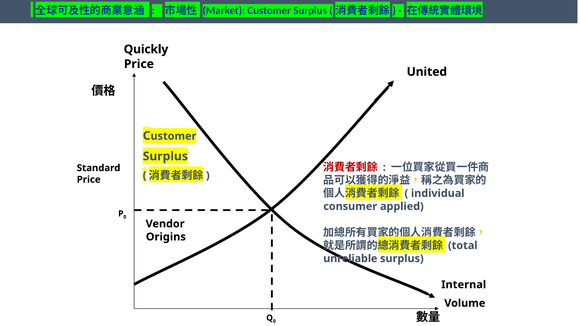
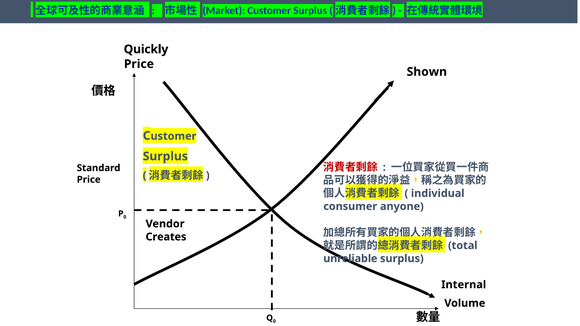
United: United -> Shown
applied: applied -> anyone
Origins: Origins -> Creates
